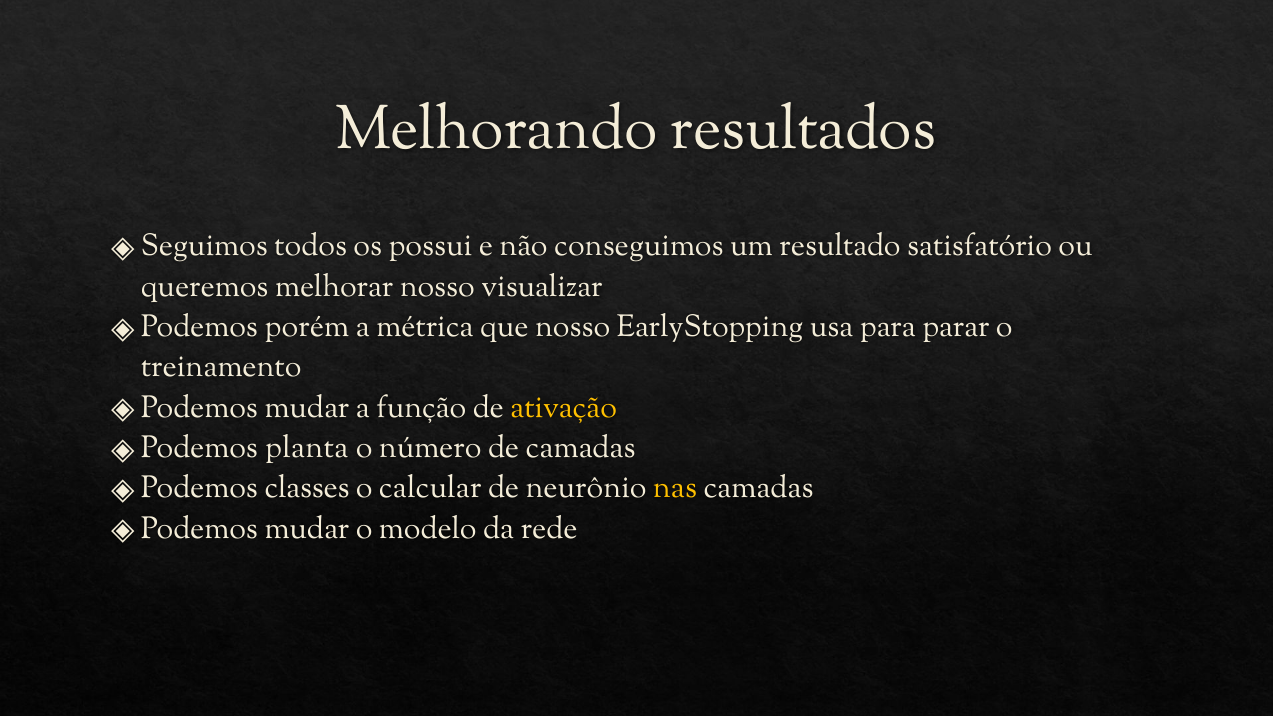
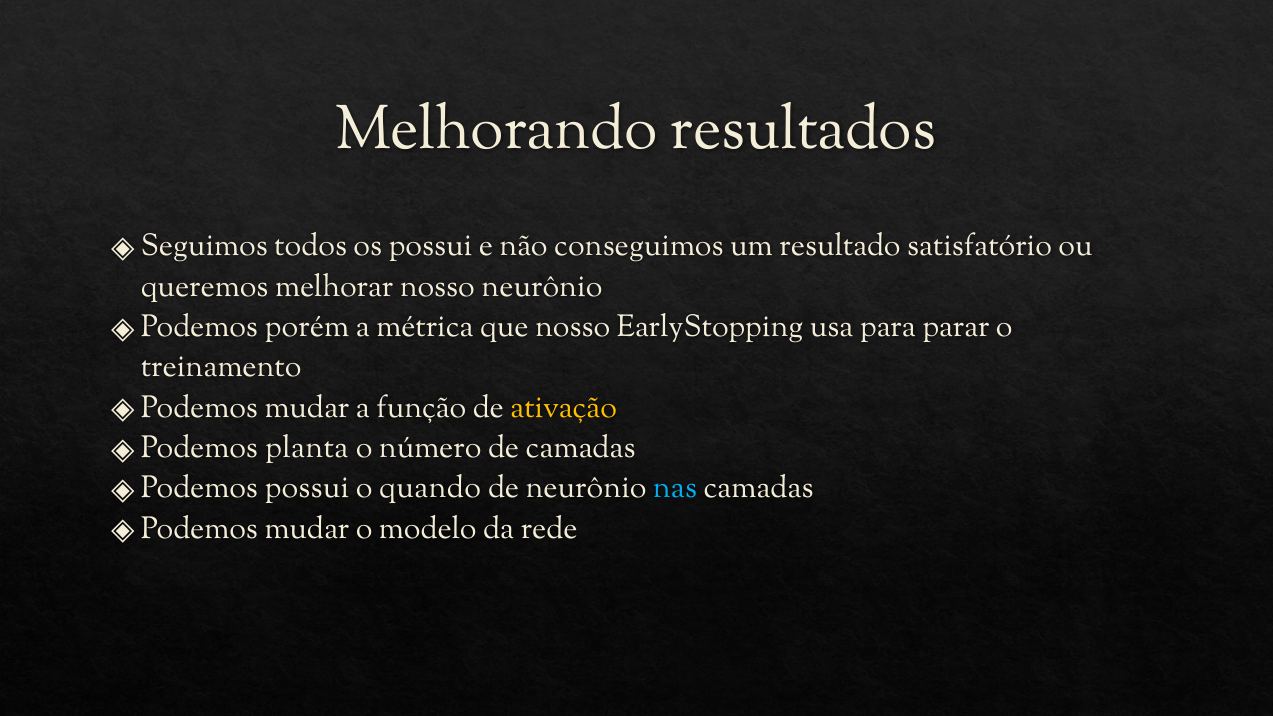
nosso visualizar: visualizar -> neurônio
Podemos classes: classes -> possui
calcular: calcular -> quando
nas colour: yellow -> light blue
